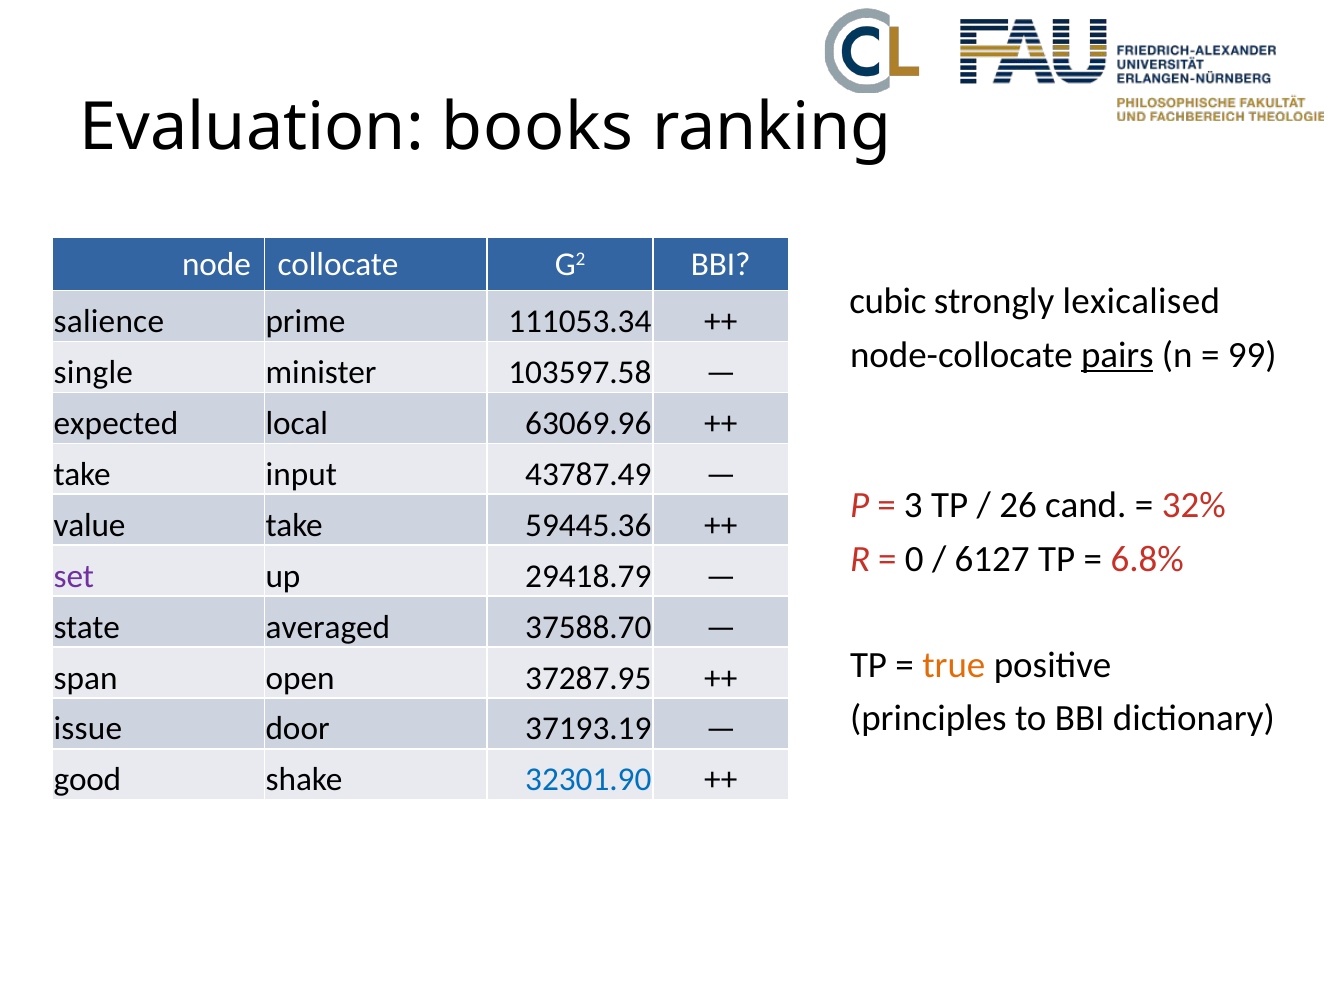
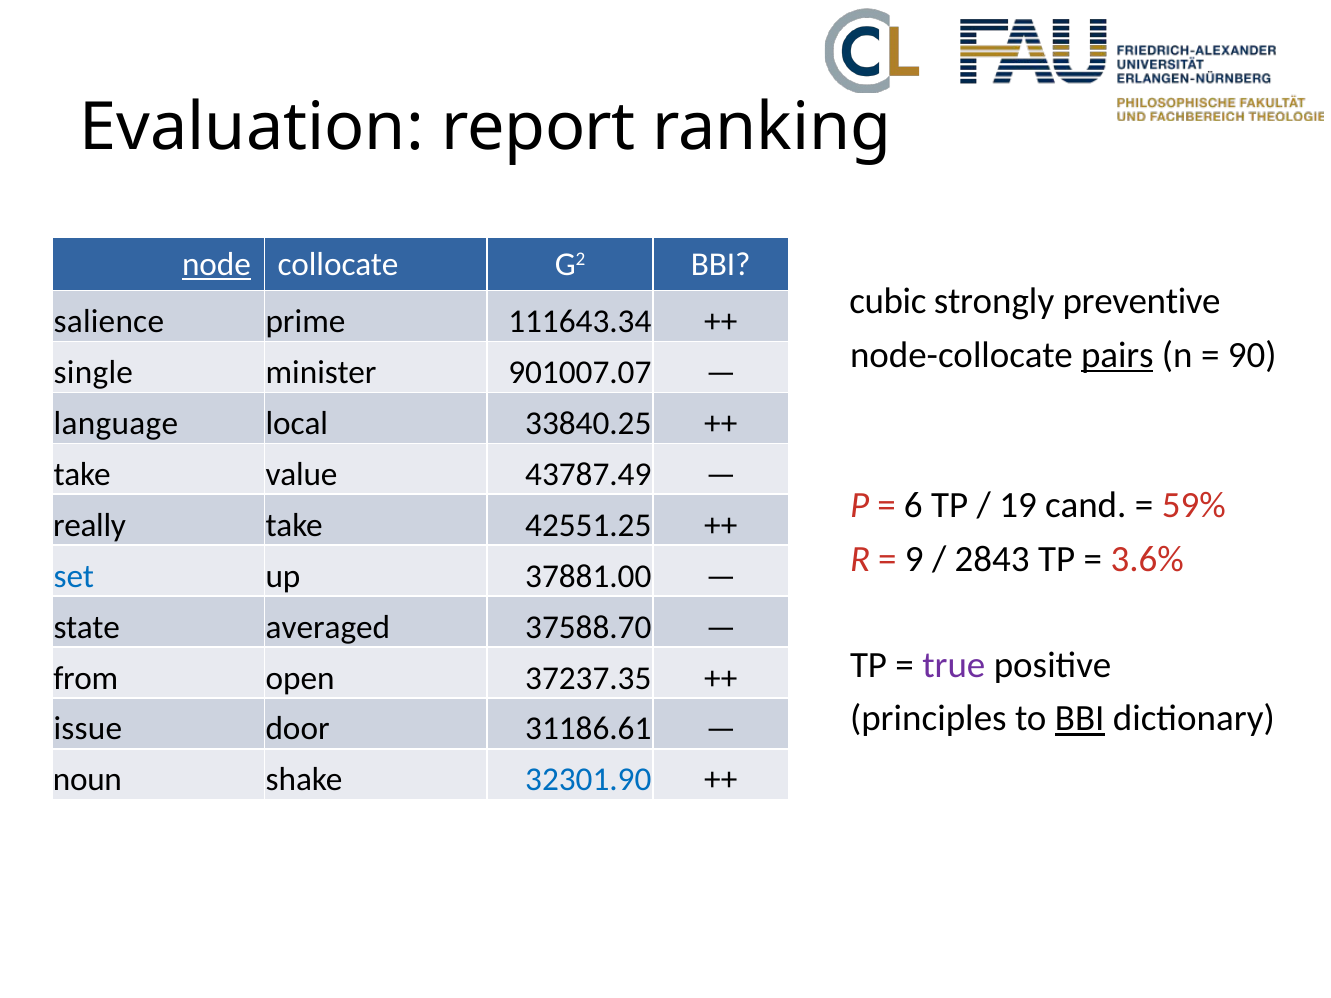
books: books -> report
node underline: none -> present
lexicalised: lexicalised -> preventive
111053.34: 111053.34 -> 111643.34
99: 99 -> 90
103597.58: 103597.58 -> 901007.07
expected: expected -> language
63069.96: 63069.96 -> 33840.25
input: input -> value
3: 3 -> 6
26: 26 -> 19
32%: 32% -> 59%
value: value -> really
59445.36: 59445.36 -> 42551.25
0: 0 -> 9
6127: 6127 -> 2843
6.8%: 6.8% -> 3.6%
set colour: purple -> blue
29418.79: 29418.79 -> 37881.00
true colour: orange -> purple
span: span -> from
37287.95: 37287.95 -> 37237.35
BBI at (1080, 719) underline: none -> present
37193.19: 37193.19 -> 31186.61
good: good -> noun
